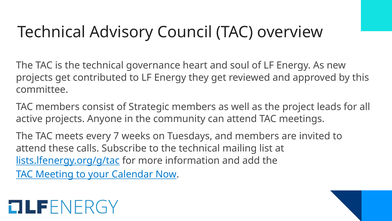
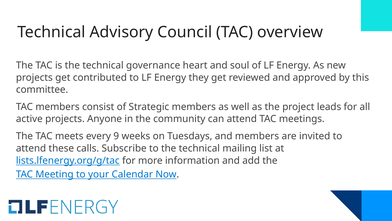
7: 7 -> 9
